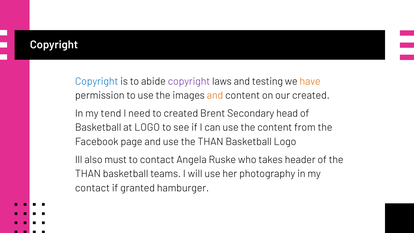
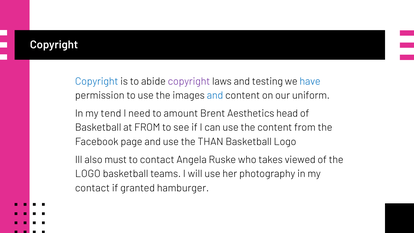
have colour: orange -> blue
and at (215, 96) colour: orange -> blue
our created: created -> uniform
to created: created -> amount
Secondary: Secondary -> Aesthetics
at LOGO: LOGO -> FROM
header: header -> viewed
THAN at (88, 174): THAN -> LOGO
